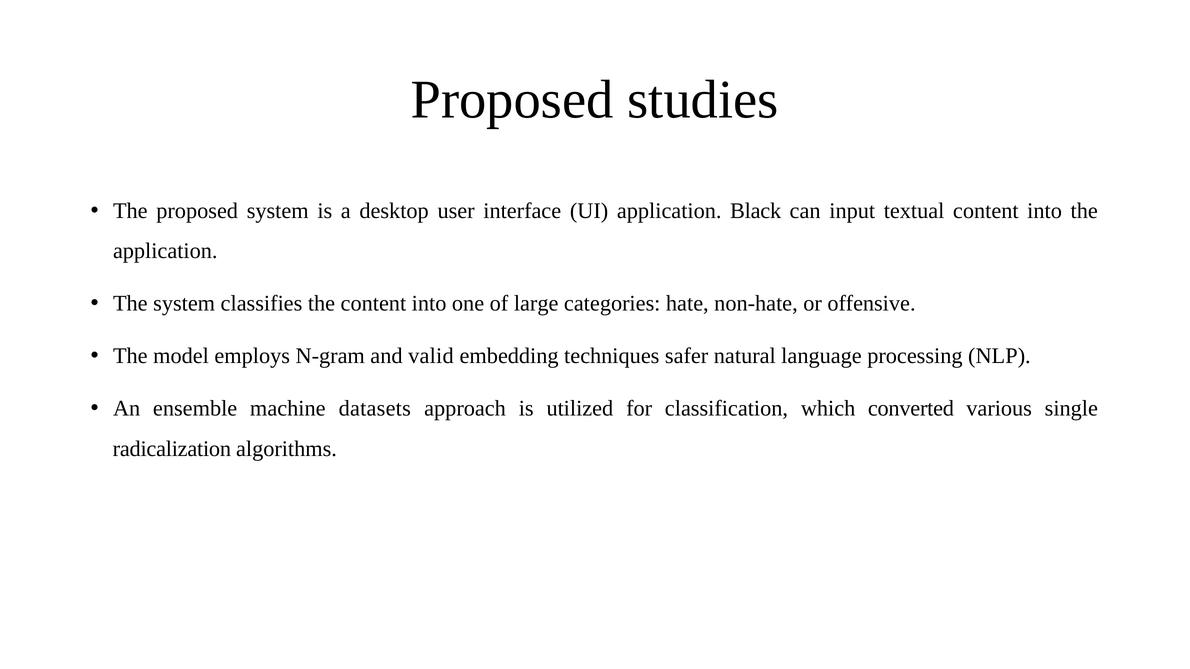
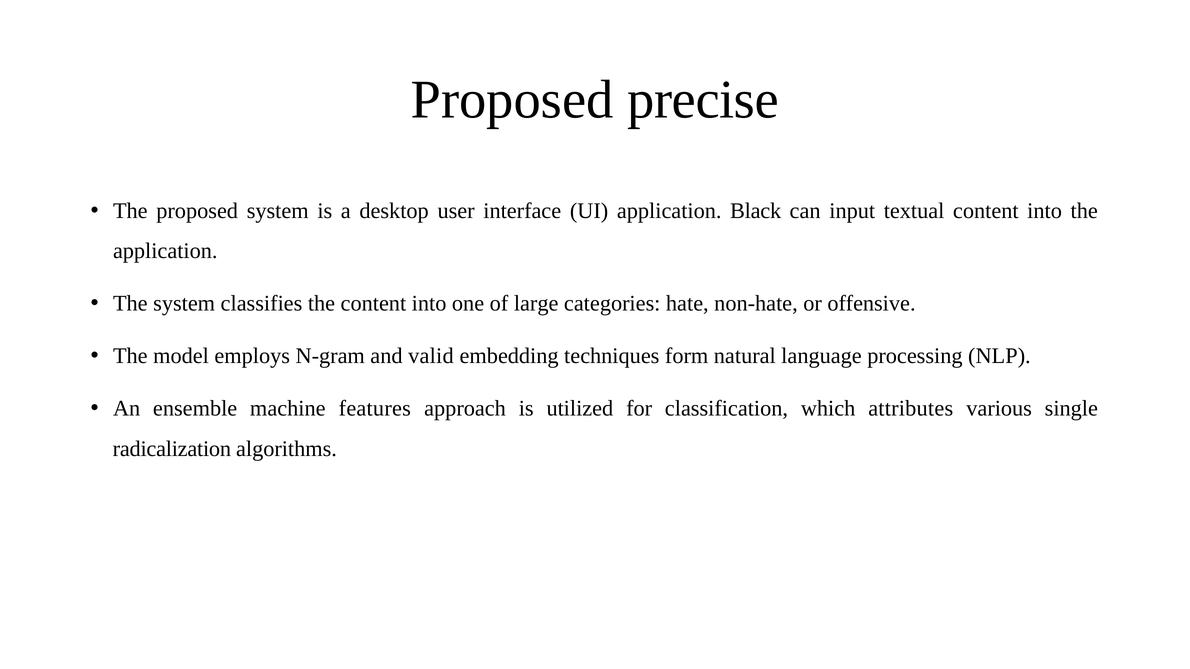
studies: studies -> precise
safer: safer -> form
datasets: datasets -> features
converted: converted -> attributes
